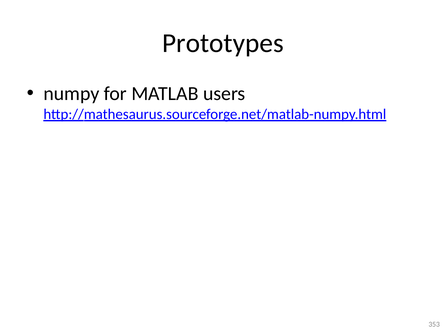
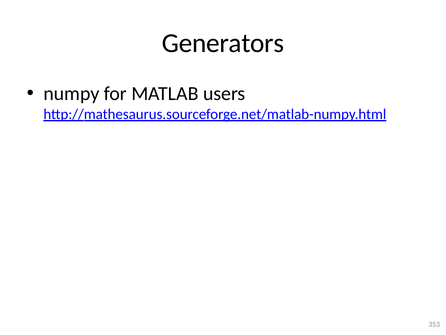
Prototypes: Prototypes -> Generators
